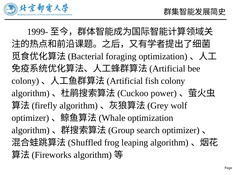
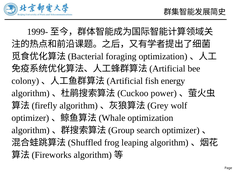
fish colony: colony -> energy
